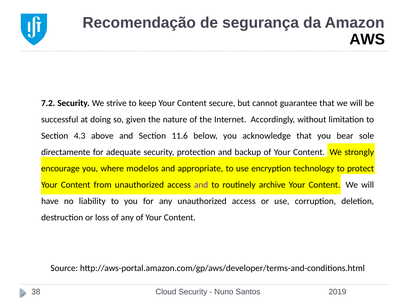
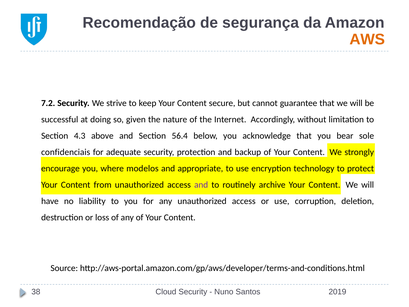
AWS colour: black -> orange
11.6: 11.6 -> 56.4
directamente: directamente -> confidenciais
